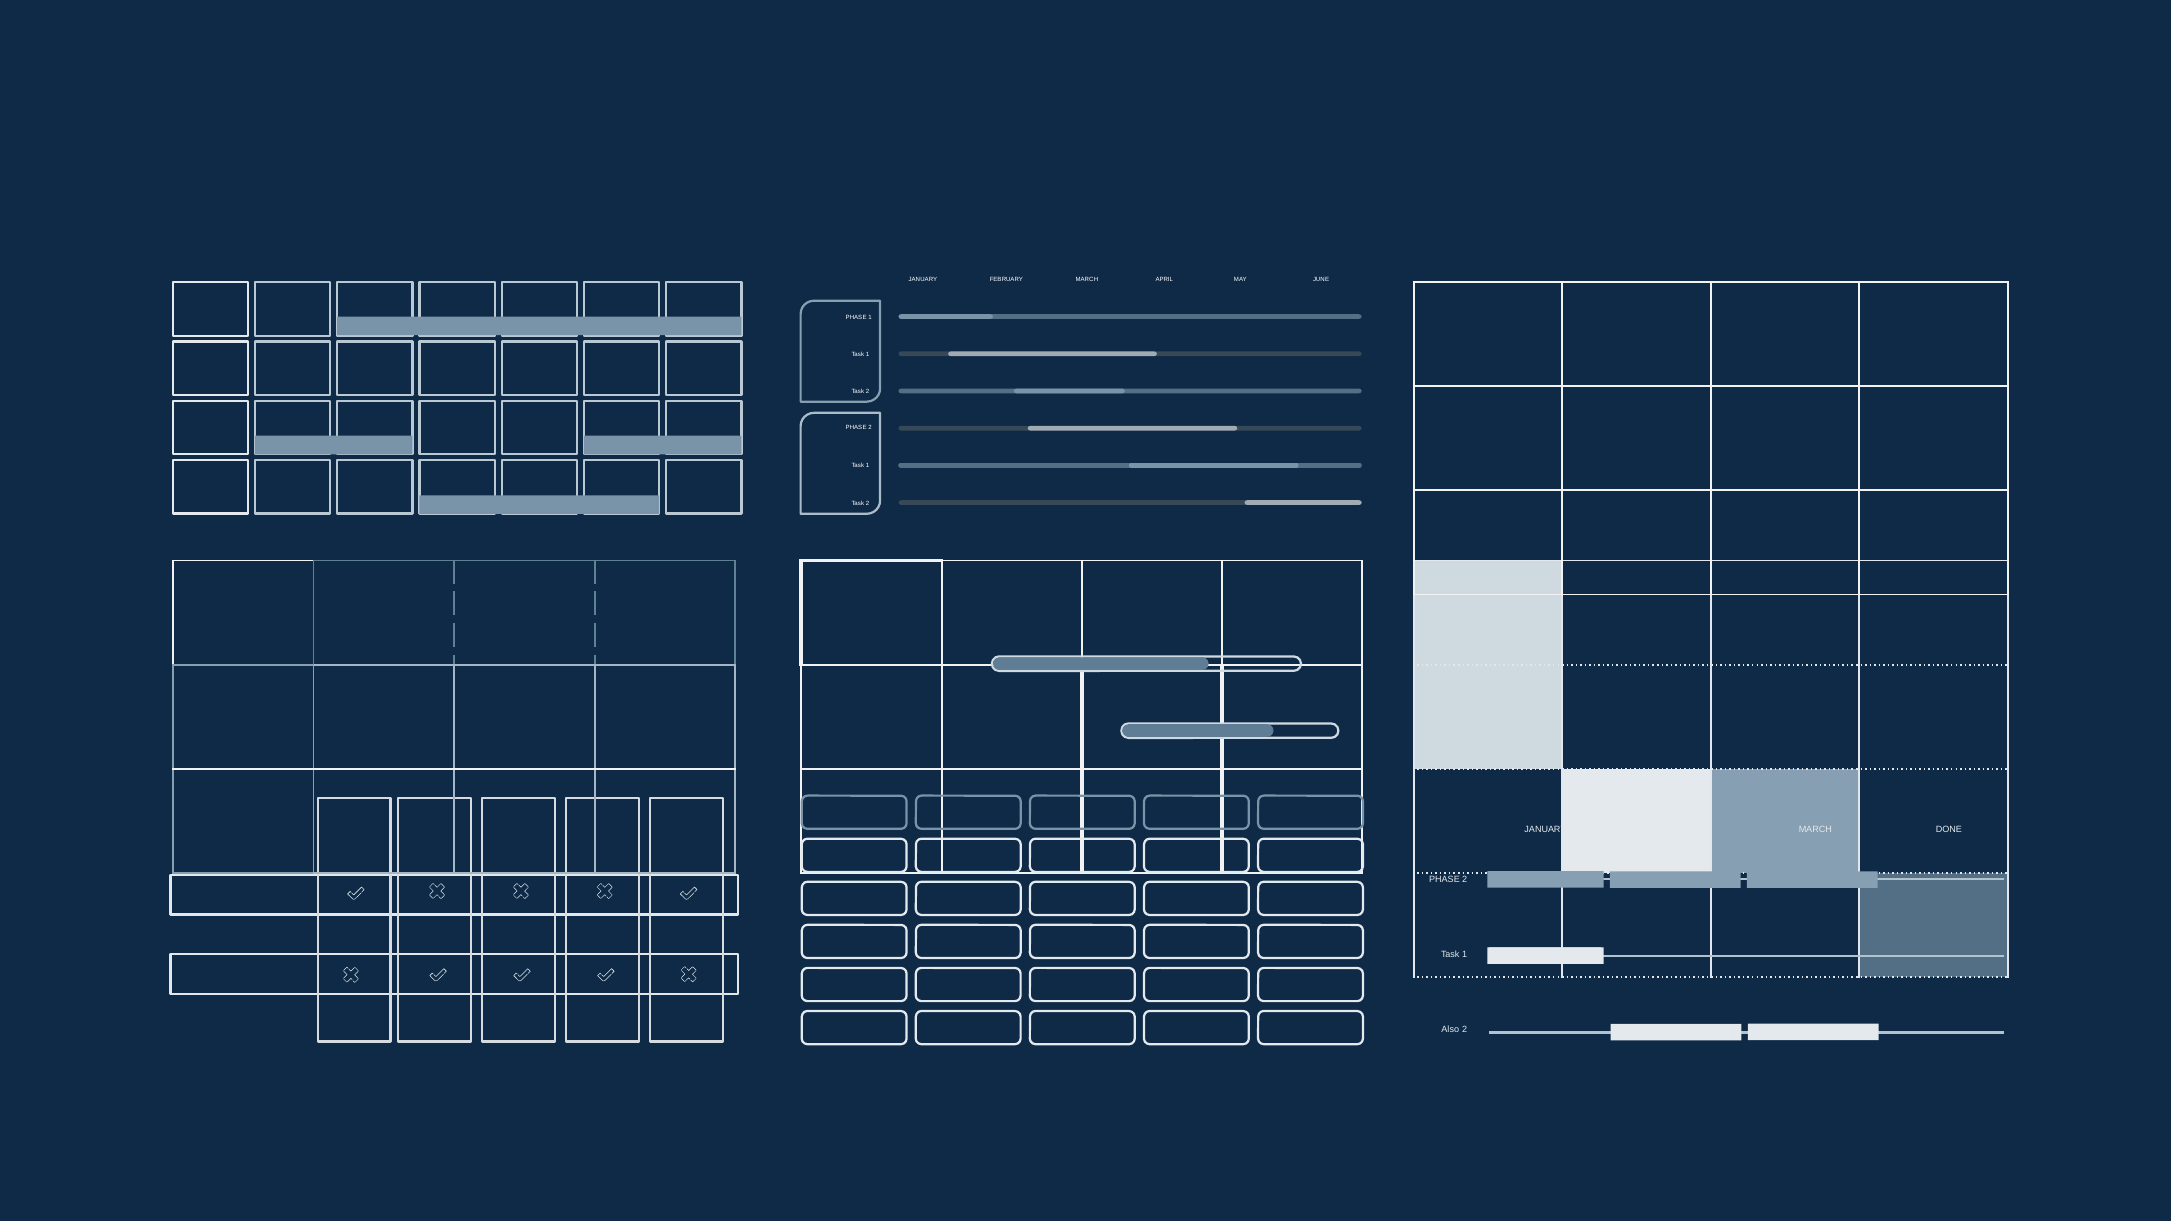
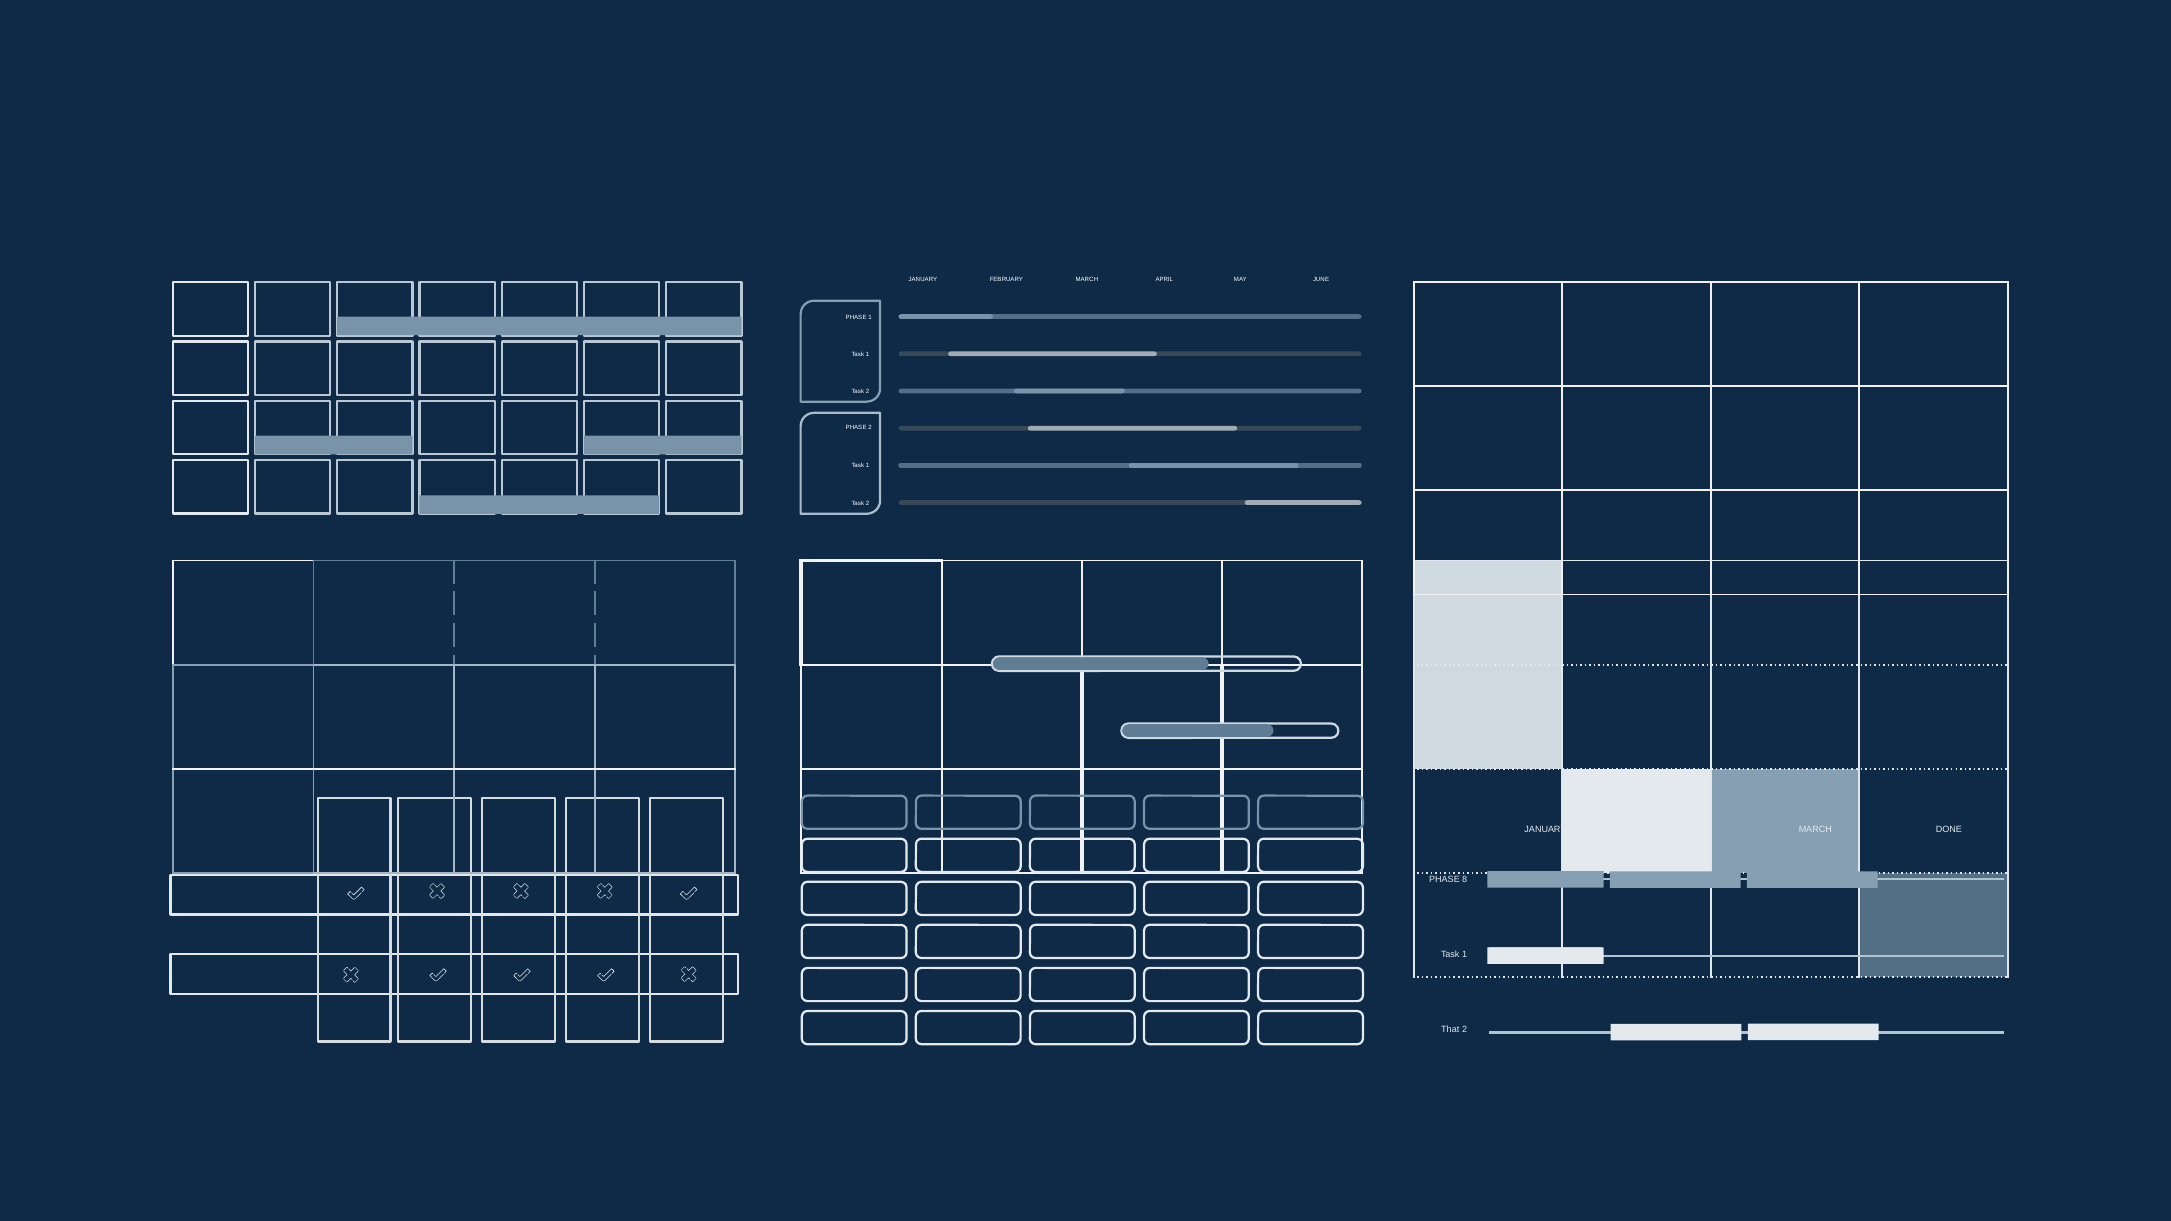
2 at (1465, 880): 2 -> 8
Also: Also -> That
